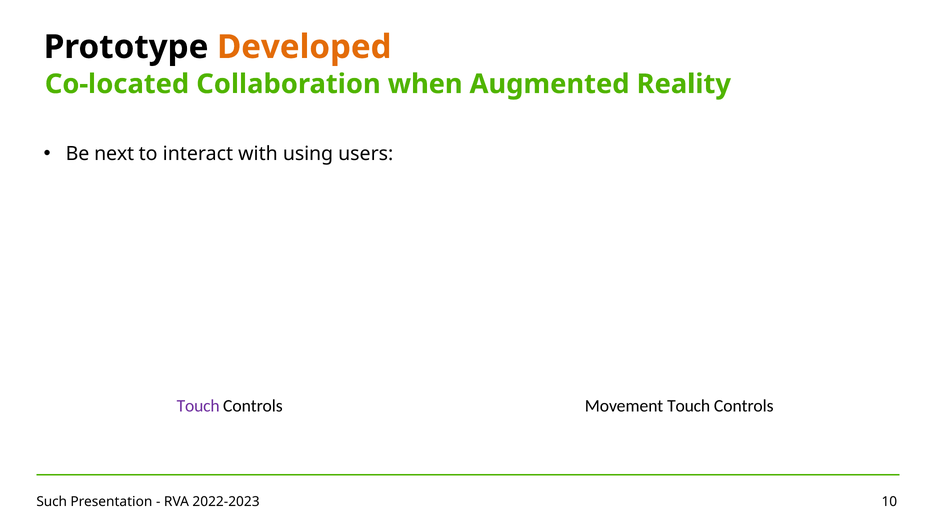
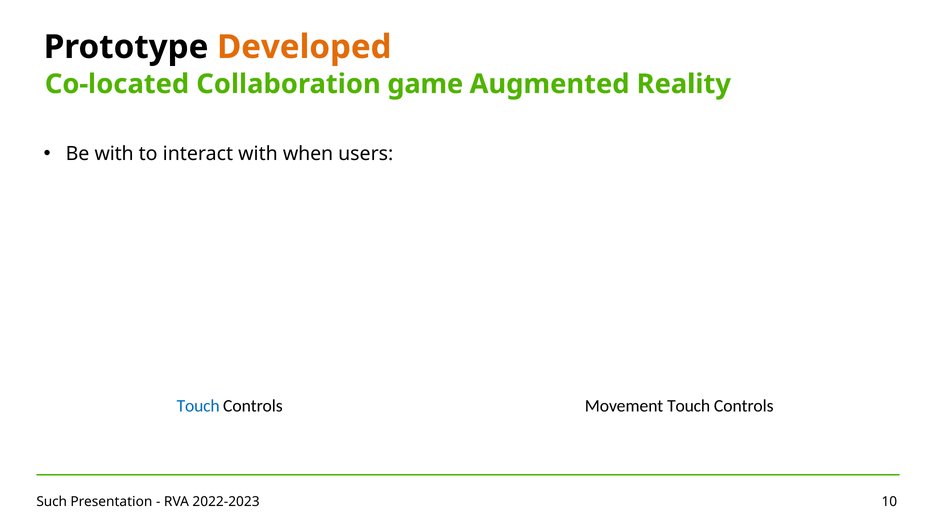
when: when -> game
Be next: next -> with
using: using -> when
Touch at (198, 406) colour: purple -> blue
